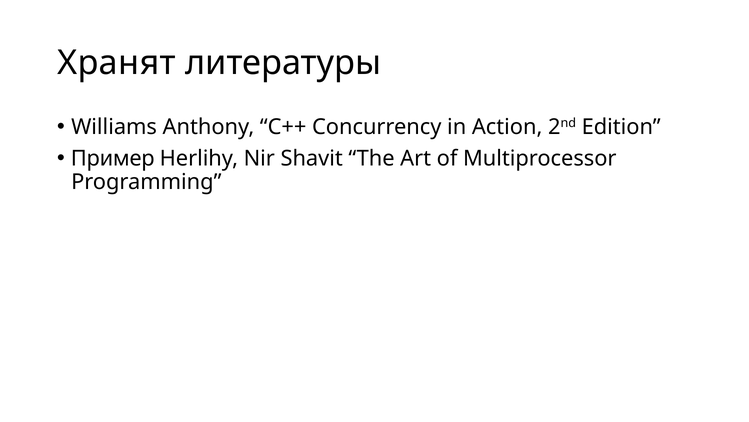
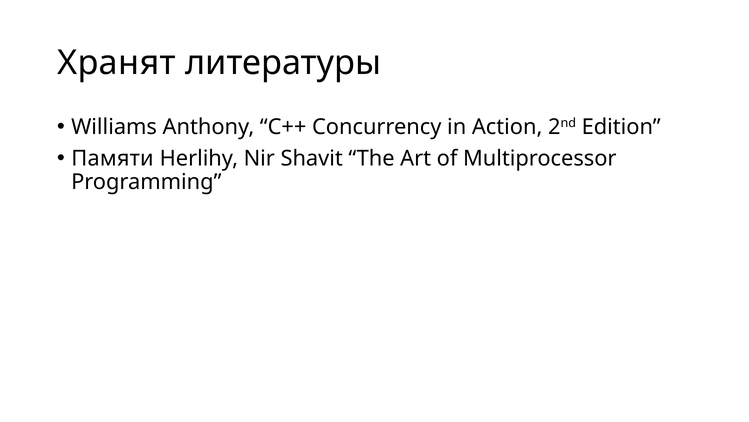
Пример: Пример -> Памяти
